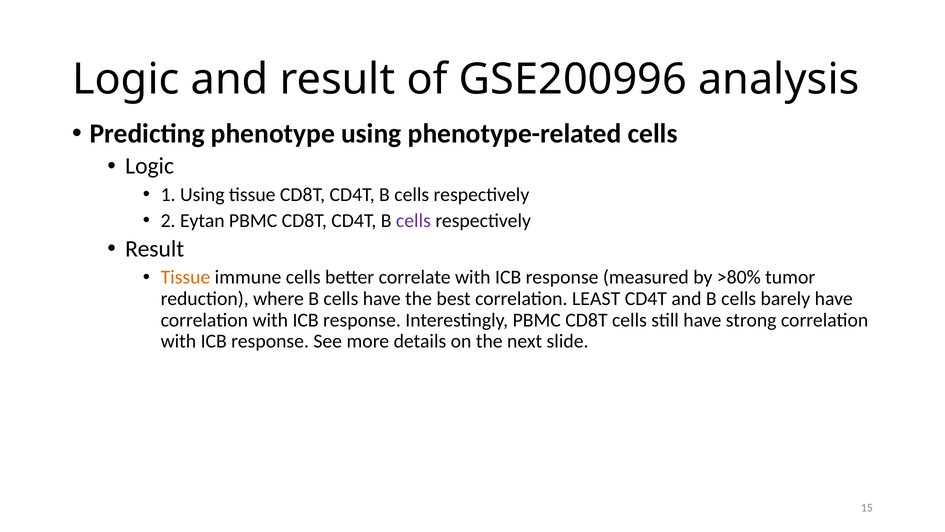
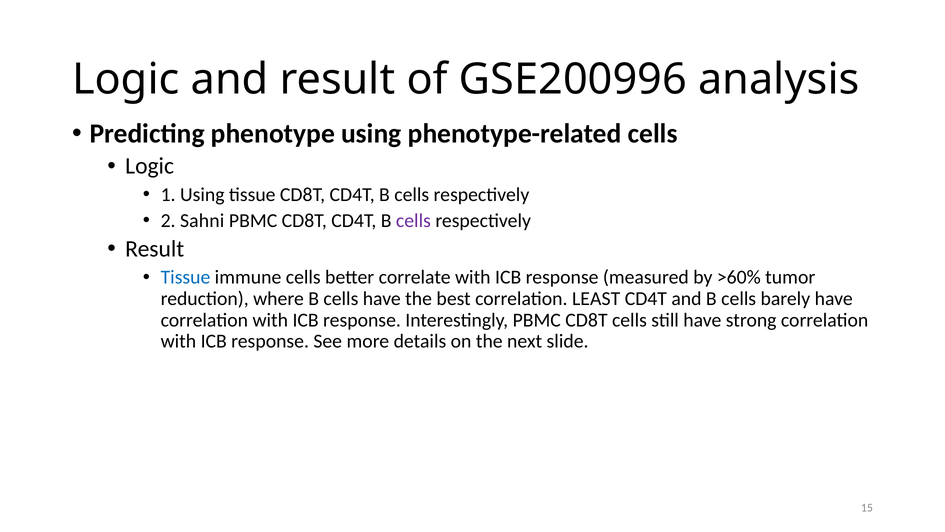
Eytan: Eytan -> Sahni
Tissue at (185, 277) colour: orange -> blue
>80%: >80% -> >60%
